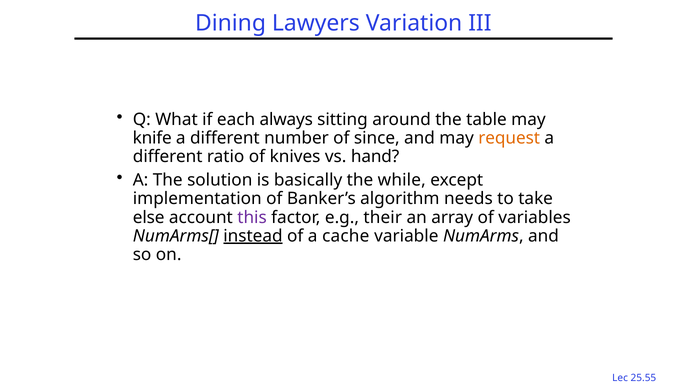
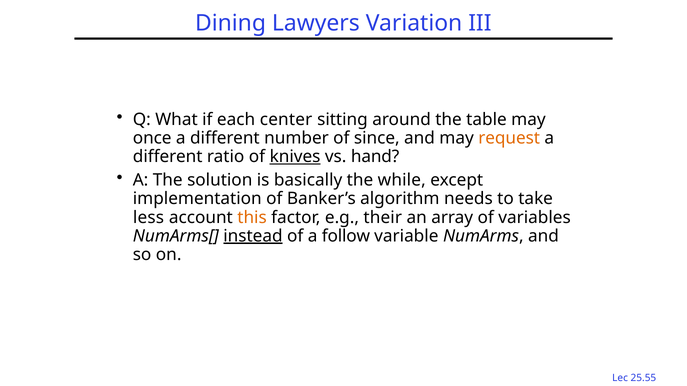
always: always -> center
knife: knife -> once
knives underline: none -> present
else: else -> less
this colour: purple -> orange
cache: cache -> follow
